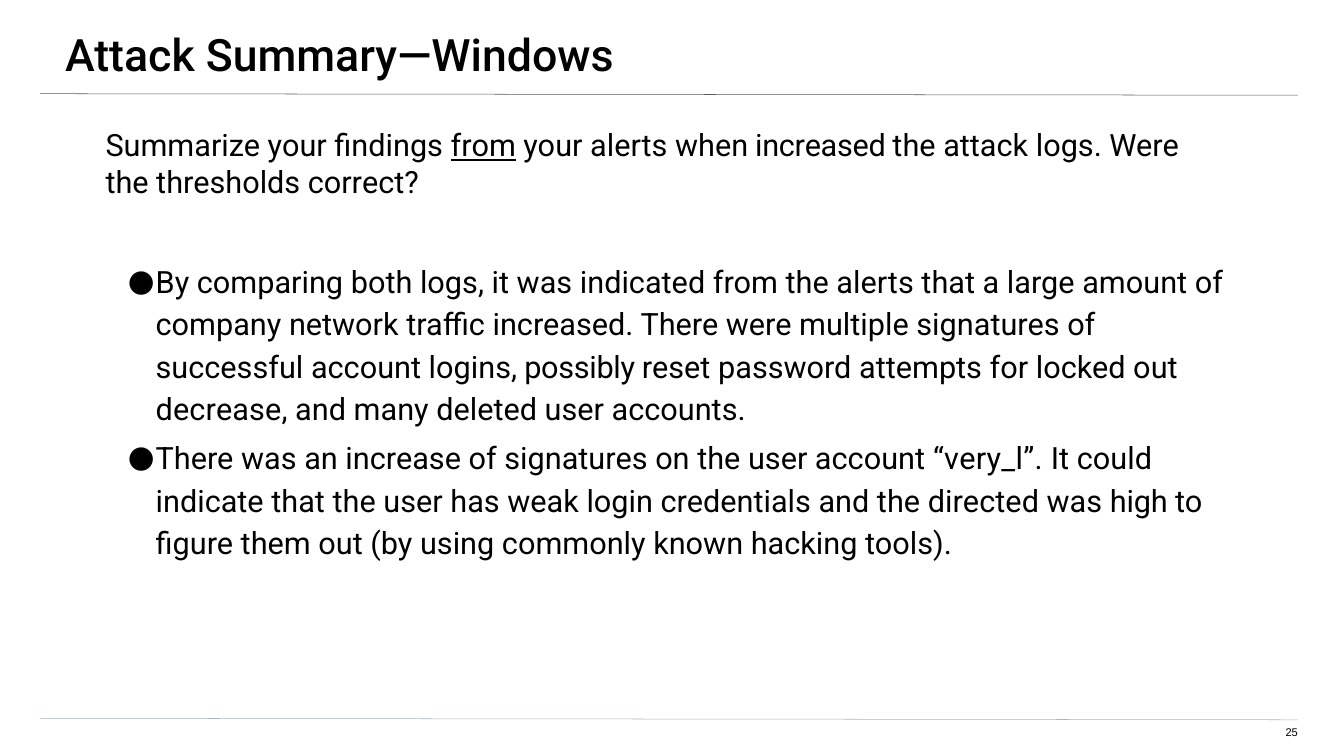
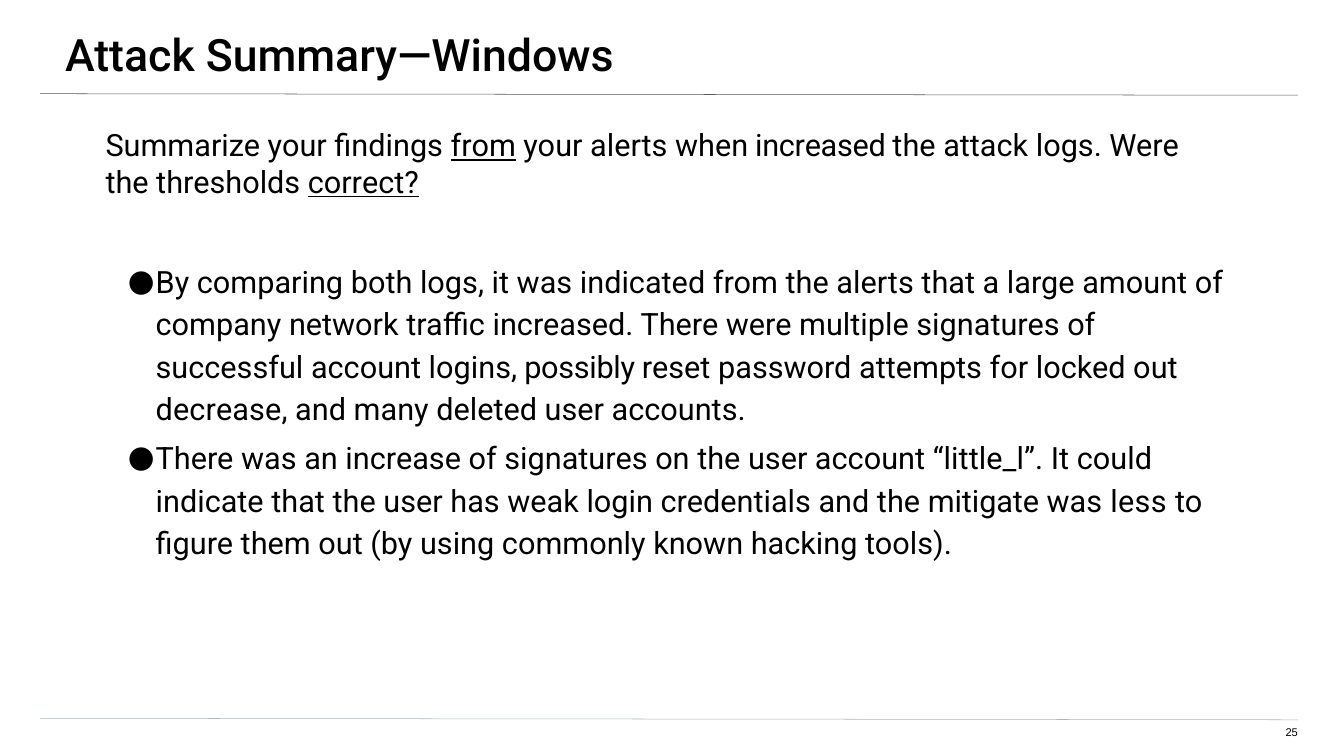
correct underline: none -> present
very_l: very_l -> little_l
directed: directed -> mitigate
high: high -> less
